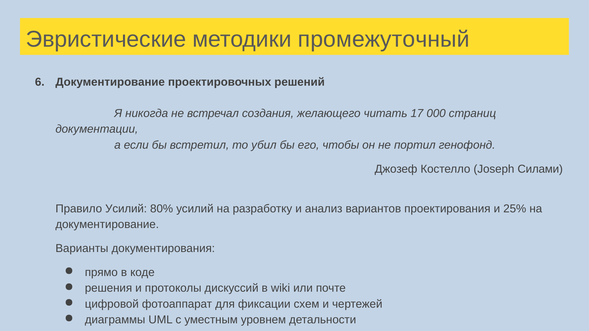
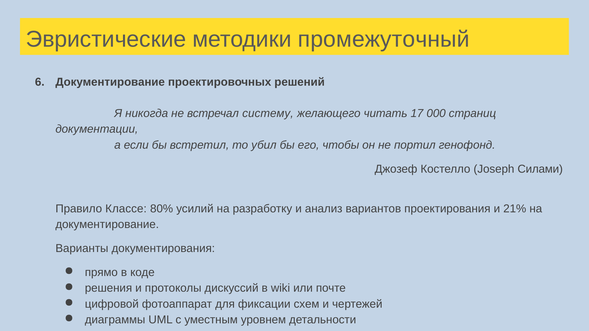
создания: создания -> систему
Правило Усилий: Усилий -> Классе
25%: 25% -> 21%
